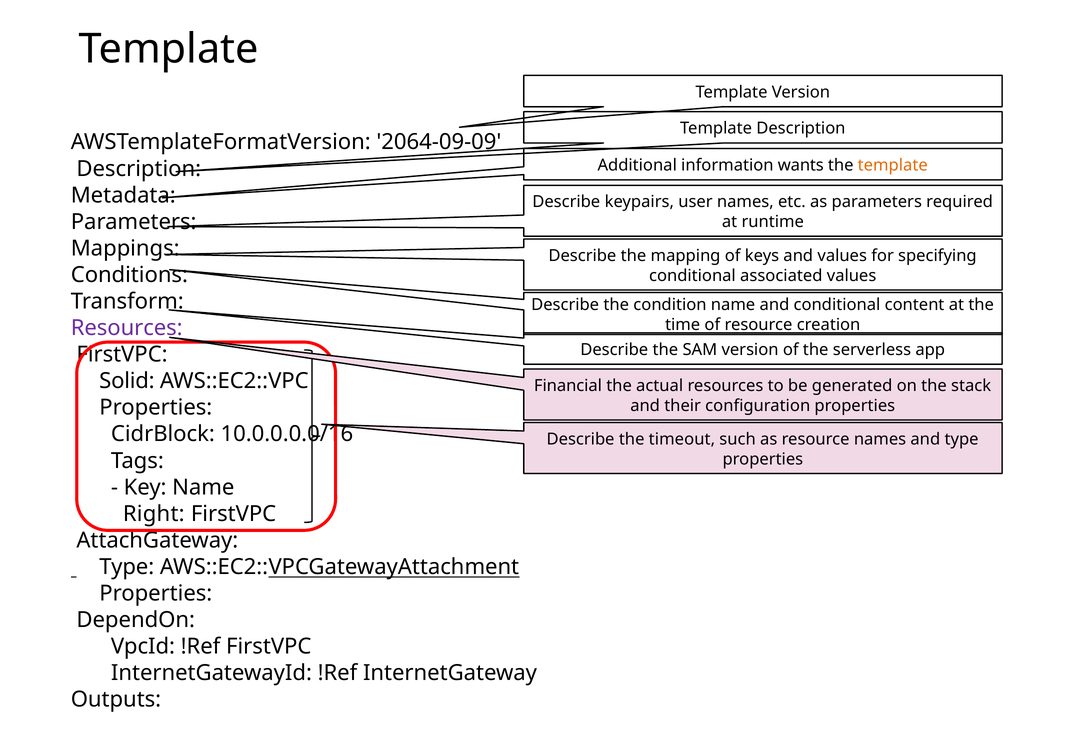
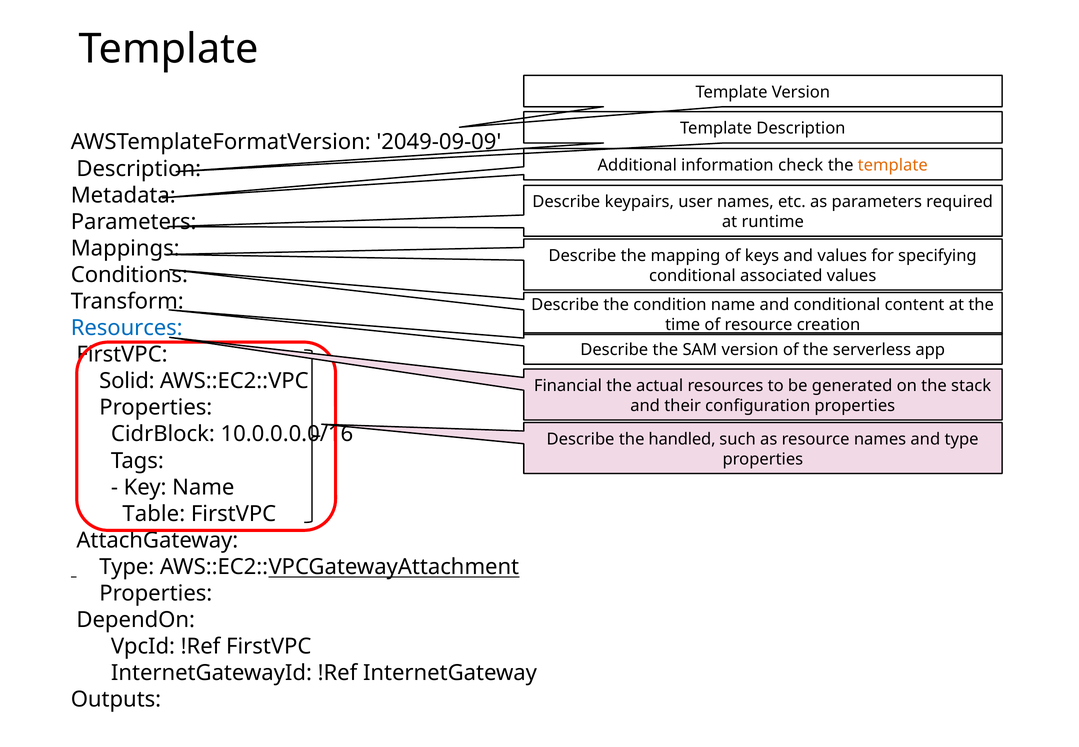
2064-09-09: 2064-09-09 -> 2049-09-09
wants: wants -> check
Resources at (127, 328) colour: purple -> blue
timeout: timeout -> handled
Right: Right -> Table
